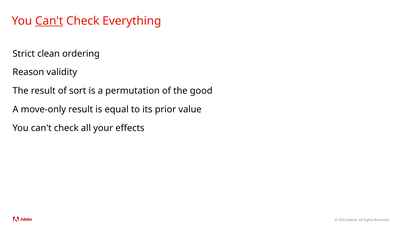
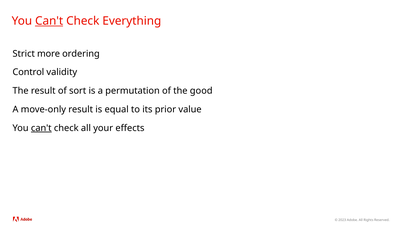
clean: clean -> more
Reason: Reason -> Control
can't at (41, 128) underline: none -> present
